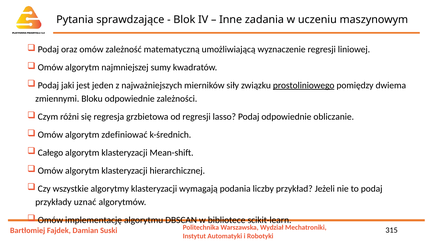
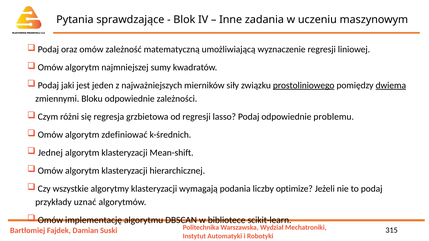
dwiema underline: none -> present
obliczanie: obliczanie -> problemu
Całego: Całego -> Jednej
przykład: przykład -> optimize
